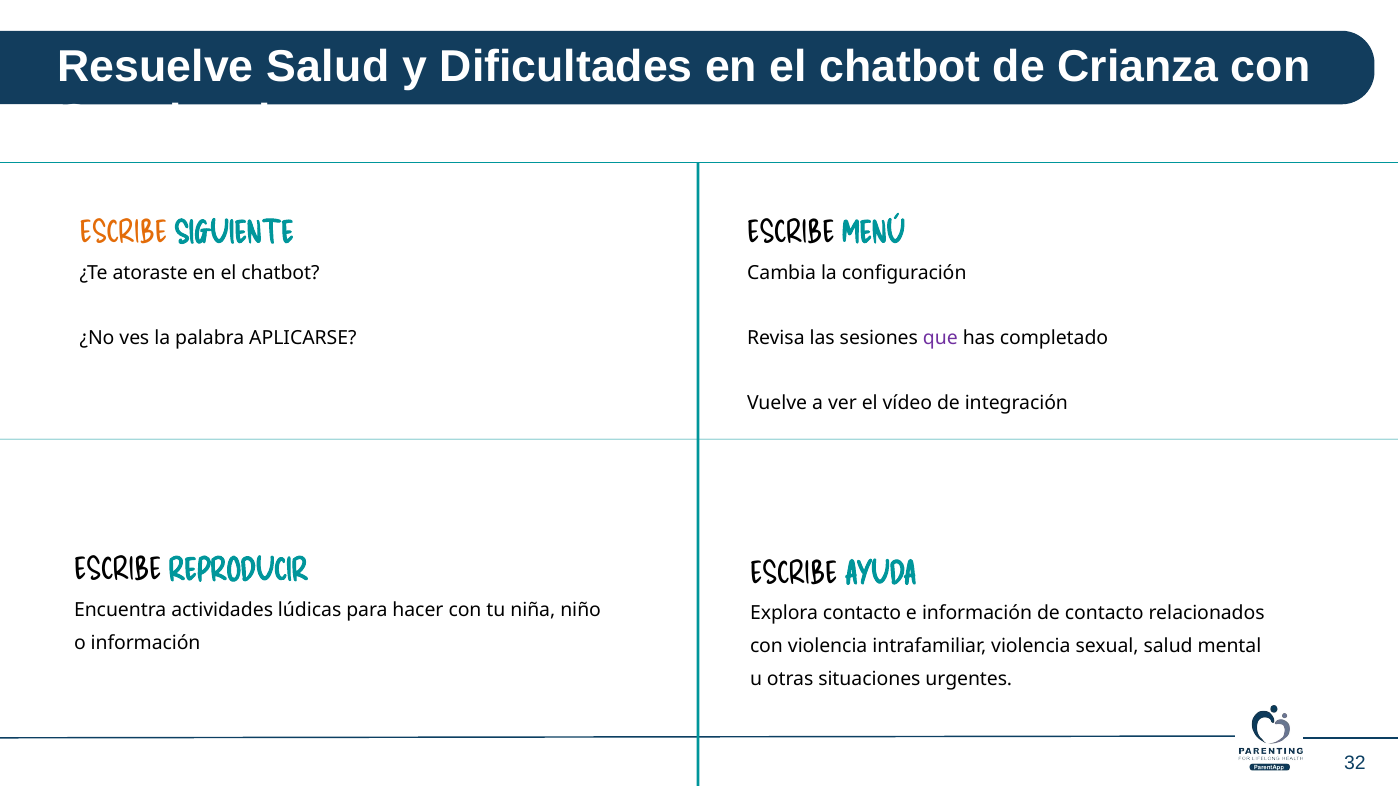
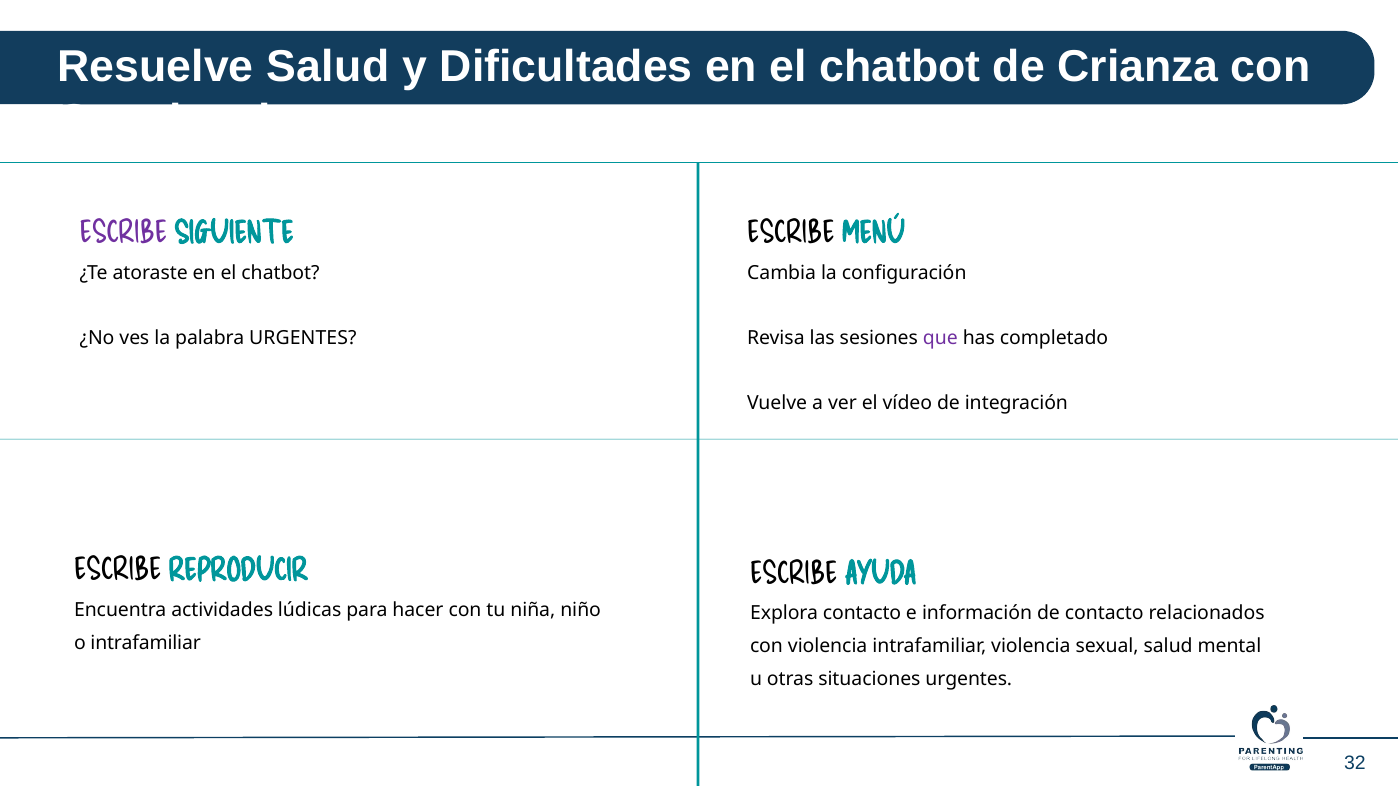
ESCRIBE at (123, 233) colour: orange -> purple
palabra APLICARSE: APLICARSE -> URGENTES
o información: información -> intrafamiliar
